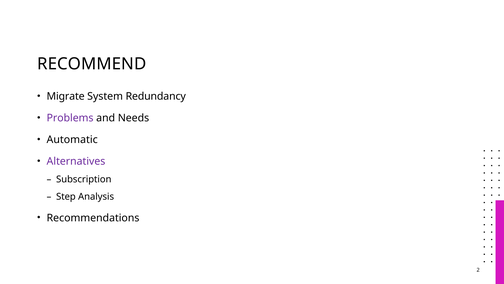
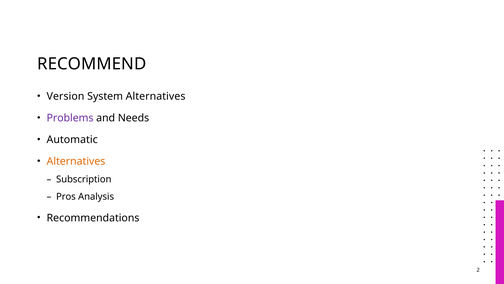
Migrate: Migrate -> Version
System Redundancy: Redundancy -> Alternatives
Alternatives at (76, 161) colour: purple -> orange
Step: Step -> Pros
